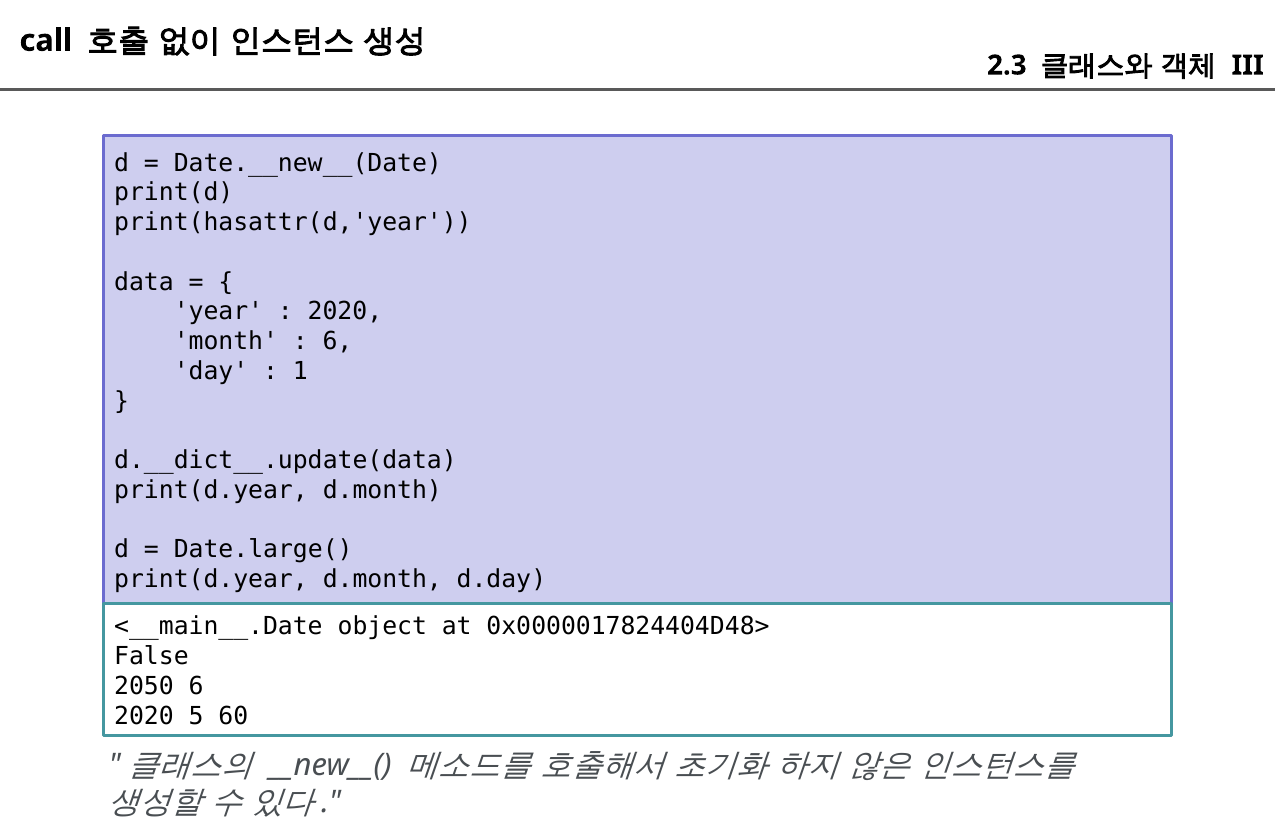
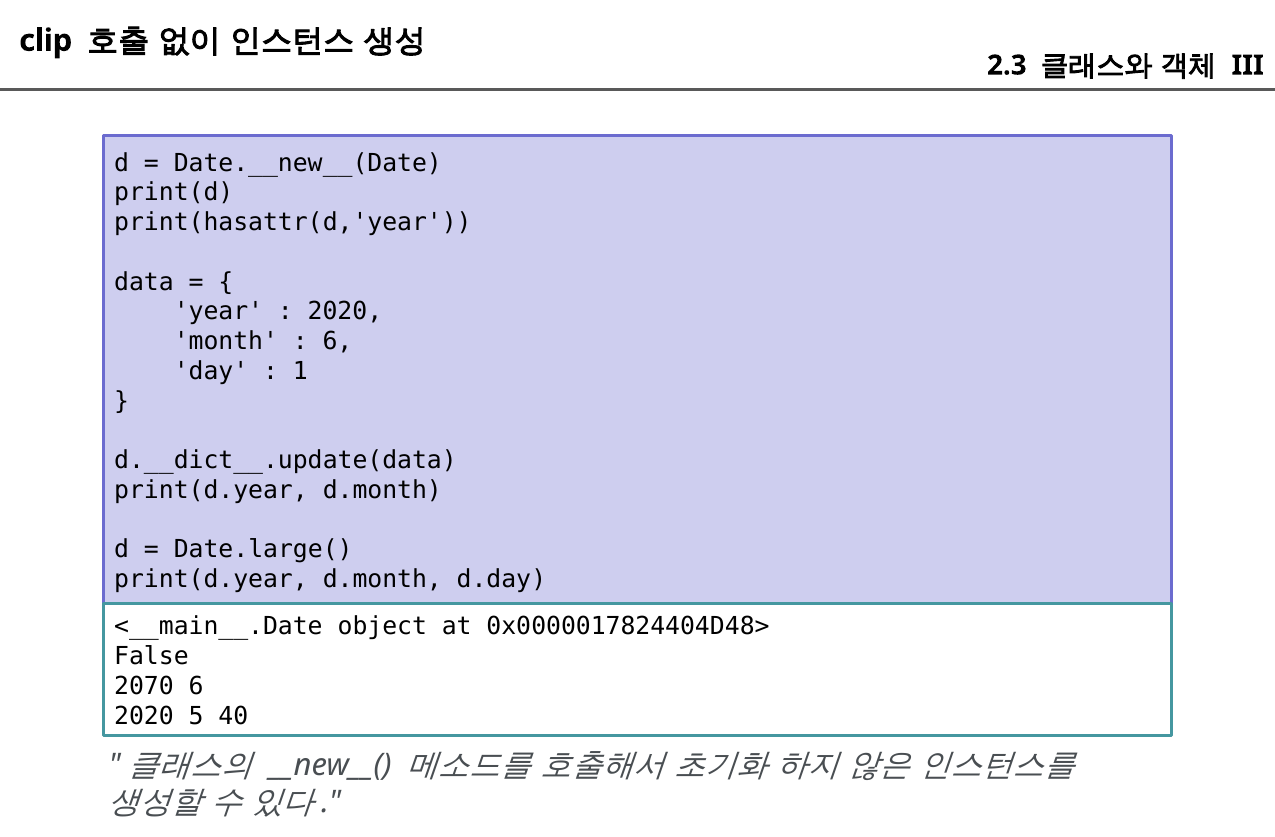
call: call -> clip
2050: 2050 -> 2070
60: 60 -> 40
